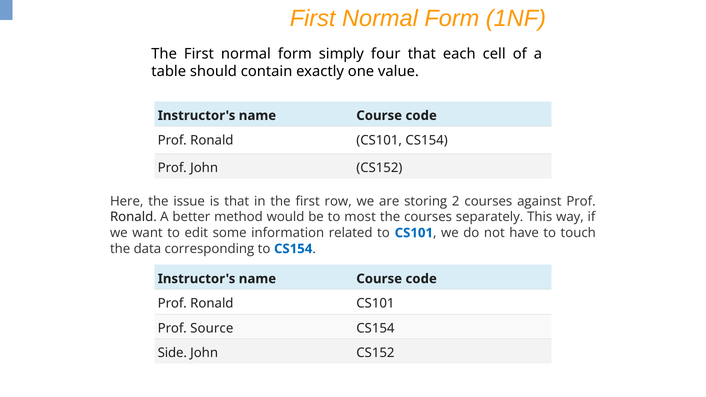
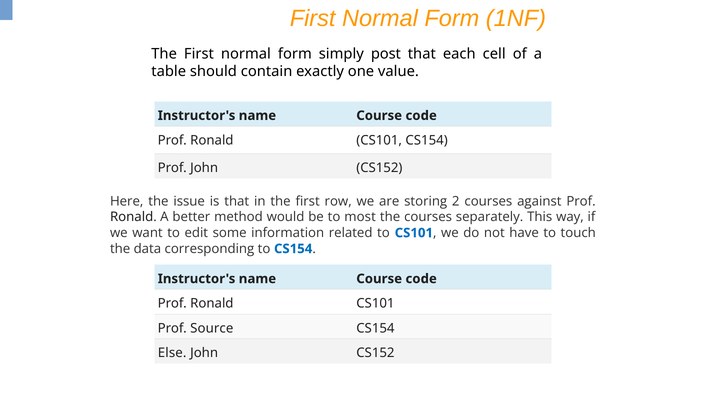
four: four -> post
Side: Side -> Else
